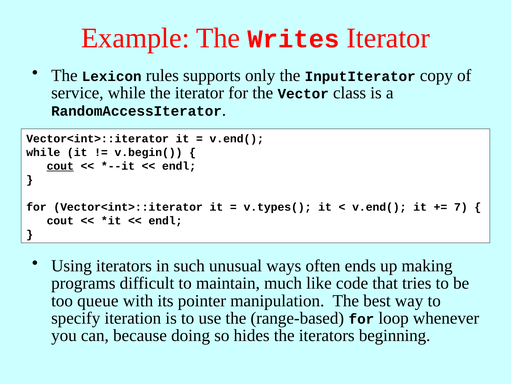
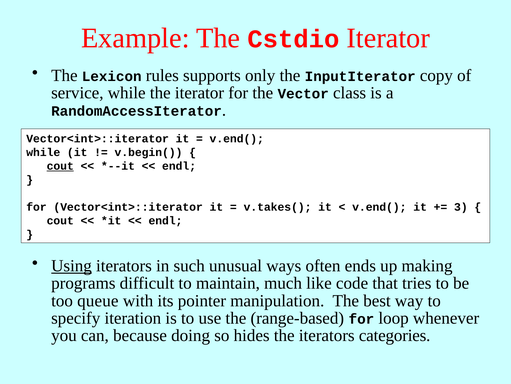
Writes: Writes -> Cstdio
v.types(: v.types( -> v.takes(
7: 7 -> 3
Using underline: none -> present
beginning: beginning -> categories
